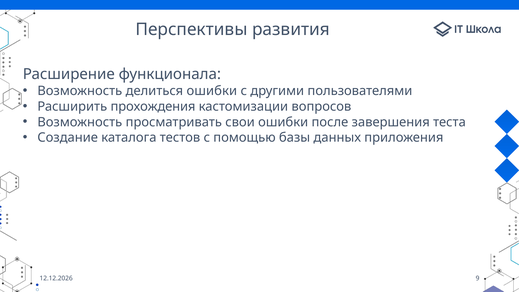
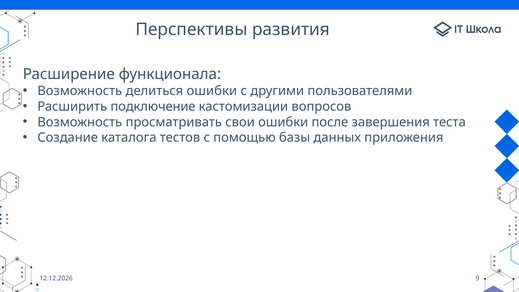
прохождения: прохождения -> подключение
